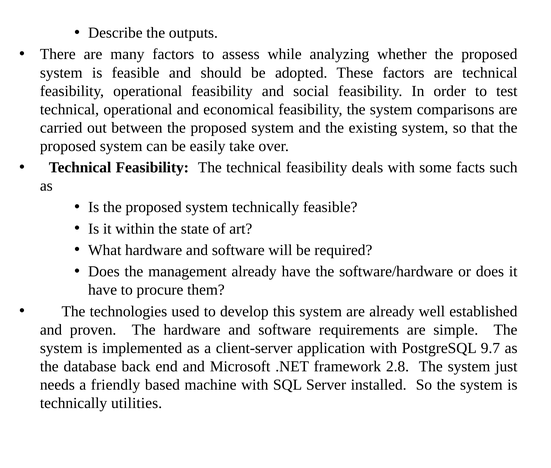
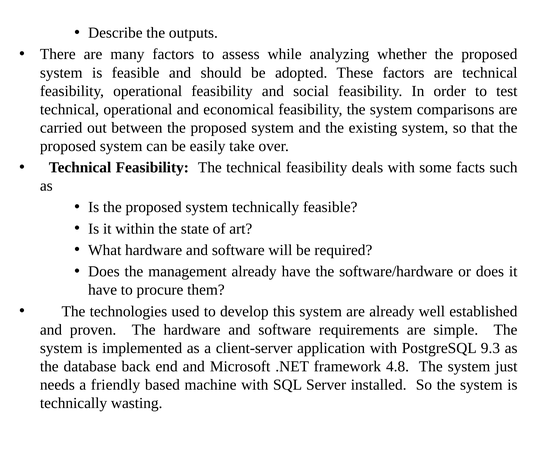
9.7: 9.7 -> 9.3
2.8: 2.8 -> 4.8
utilities: utilities -> wasting
